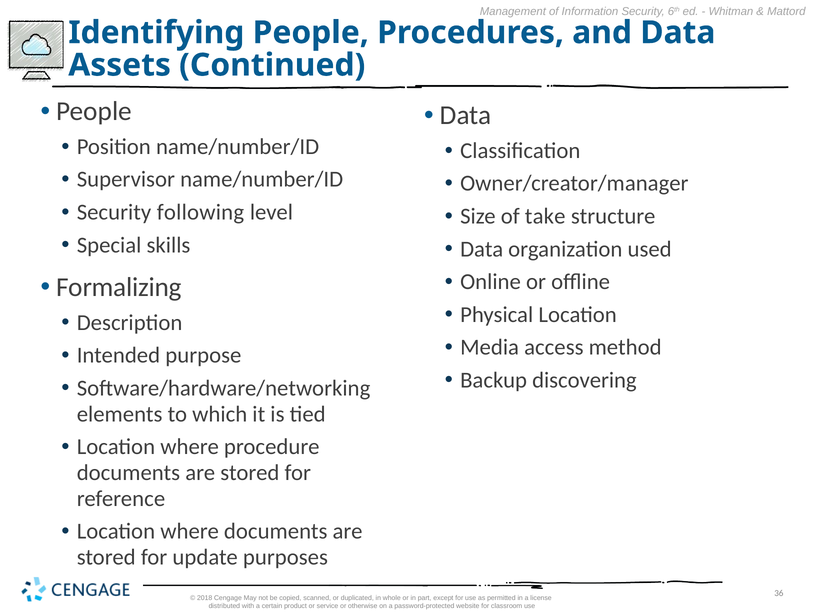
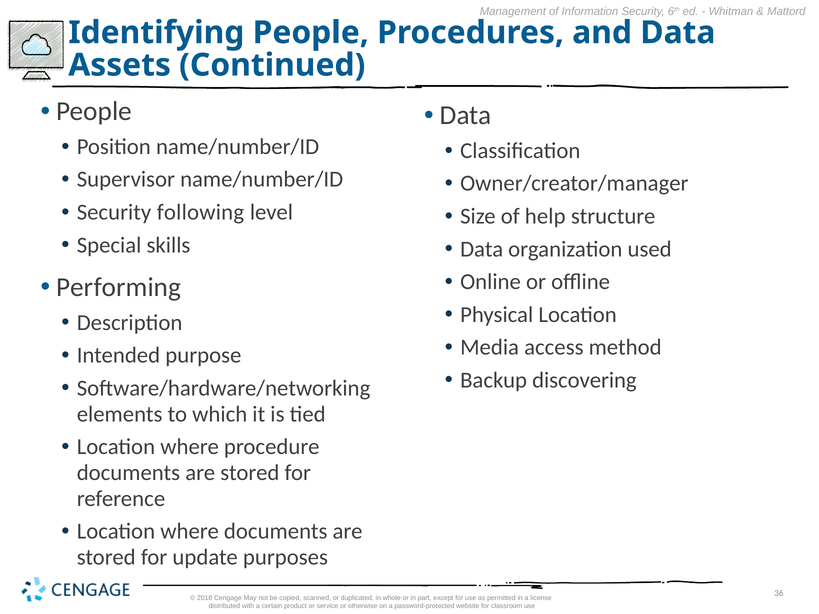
take: take -> help
Formalizing: Formalizing -> Performing
